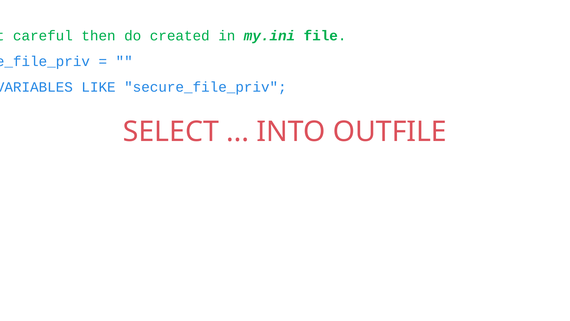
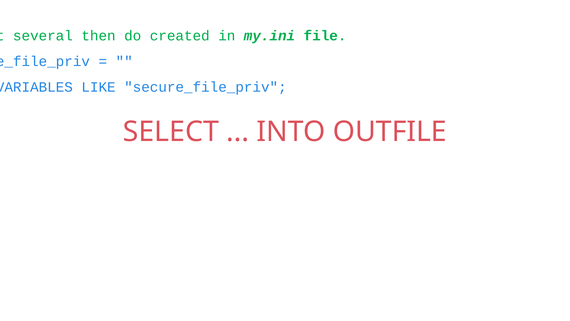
careful: careful -> several
